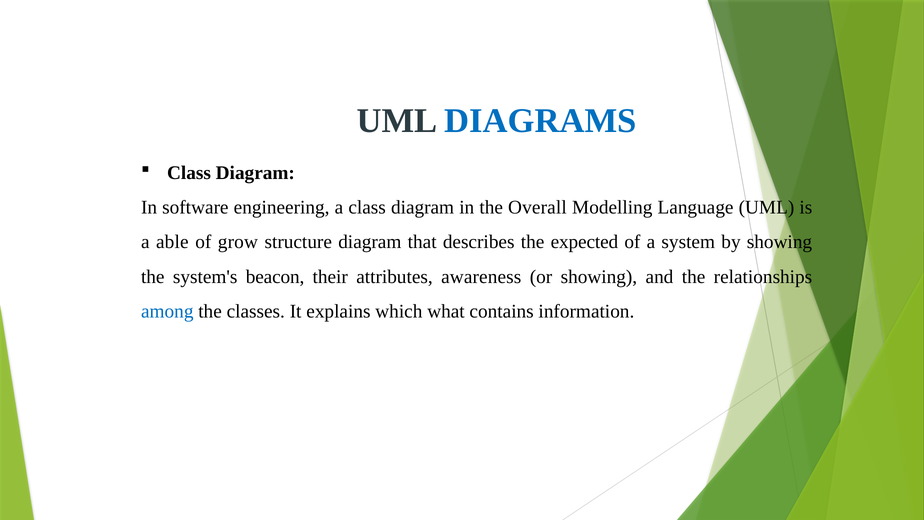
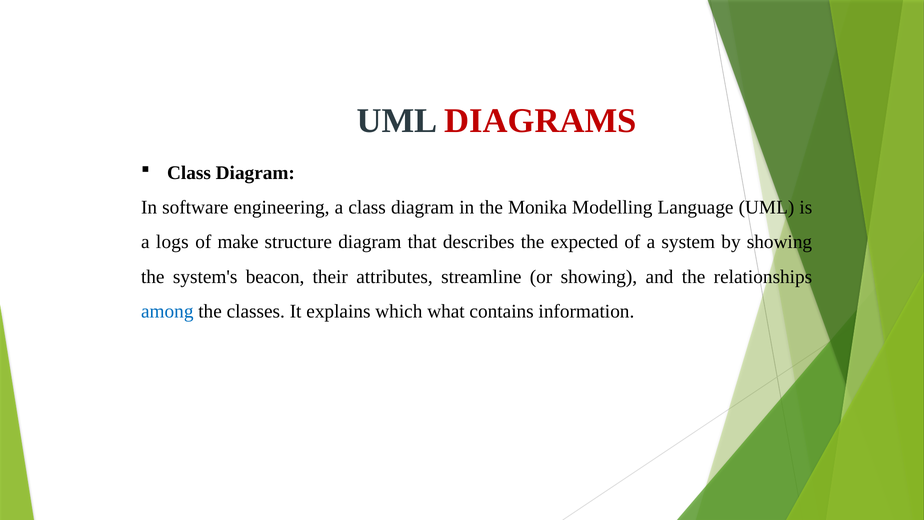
DIAGRAMS colour: blue -> red
Overall: Overall -> Monika
able: able -> logs
grow: grow -> make
awareness: awareness -> streamline
